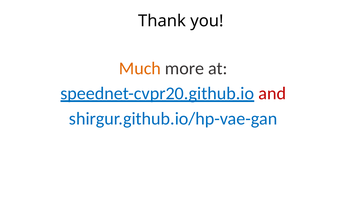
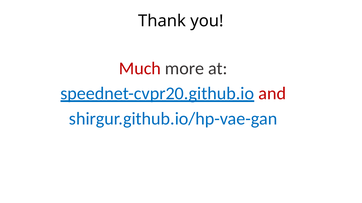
Much colour: orange -> red
